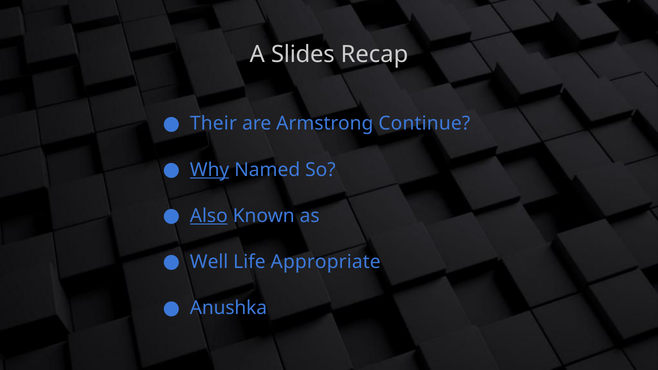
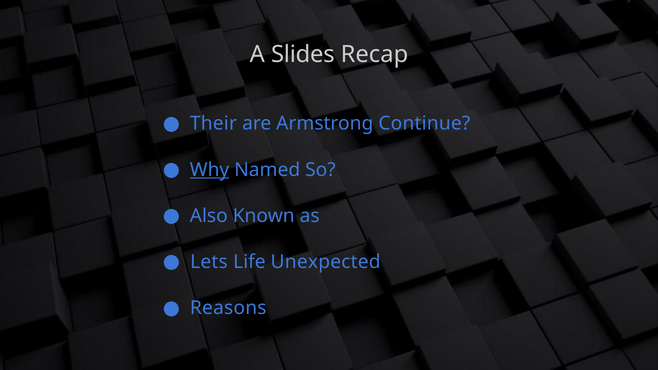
Also underline: present -> none
Well: Well -> Lets
Appropriate: Appropriate -> Unexpected
Anushka: Anushka -> Reasons
